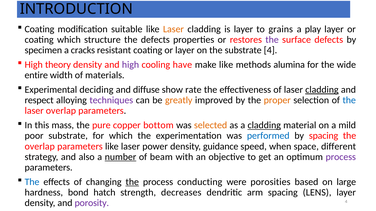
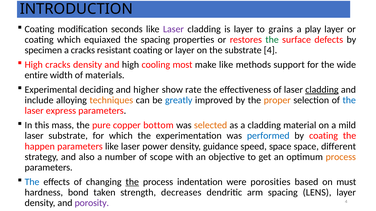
suitable: suitable -> seconds
Laser at (173, 29) colour: orange -> purple
structure: structure -> equiaxed
the defects: defects -> spacing
the at (272, 40) colour: purple -> green
High theory: theory -> cracks
high at (130, 65) colour: purple -> black
have: have -> most
alumina: alumina -> support
diffuse: diffuse -> higher
respect: respect -> include
techniques colour: purple -> orange
greatly colour: orange -> blue
laser overlap: overlap -> express
cladding at (264, 126) underline: present -> none
poor at (34, 136): poor -> laser
by spacing: spacing -> coating
overlap at (40, 147): overlap -> happen
speed when: when -> space
number underline: present -> none
beam: beam -> scope
process at (341, 157) colour: purple -> orange
conducting: conducting -> indentation
large: large -> must
hatch: hatch -> taken
